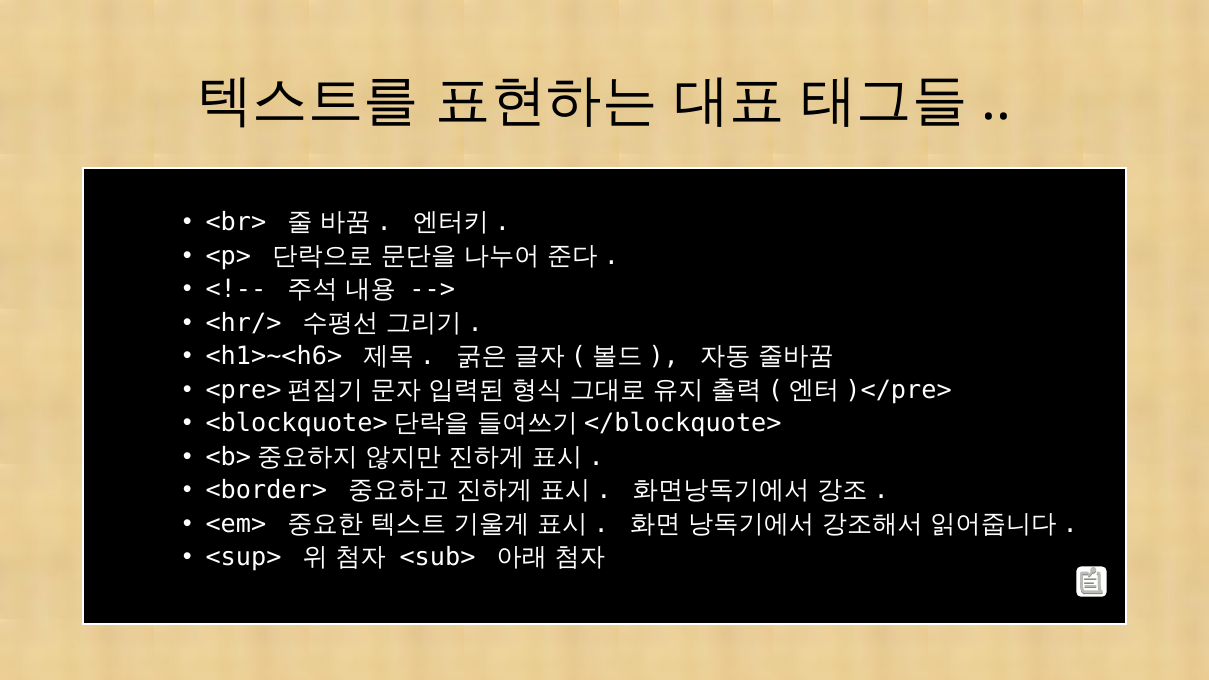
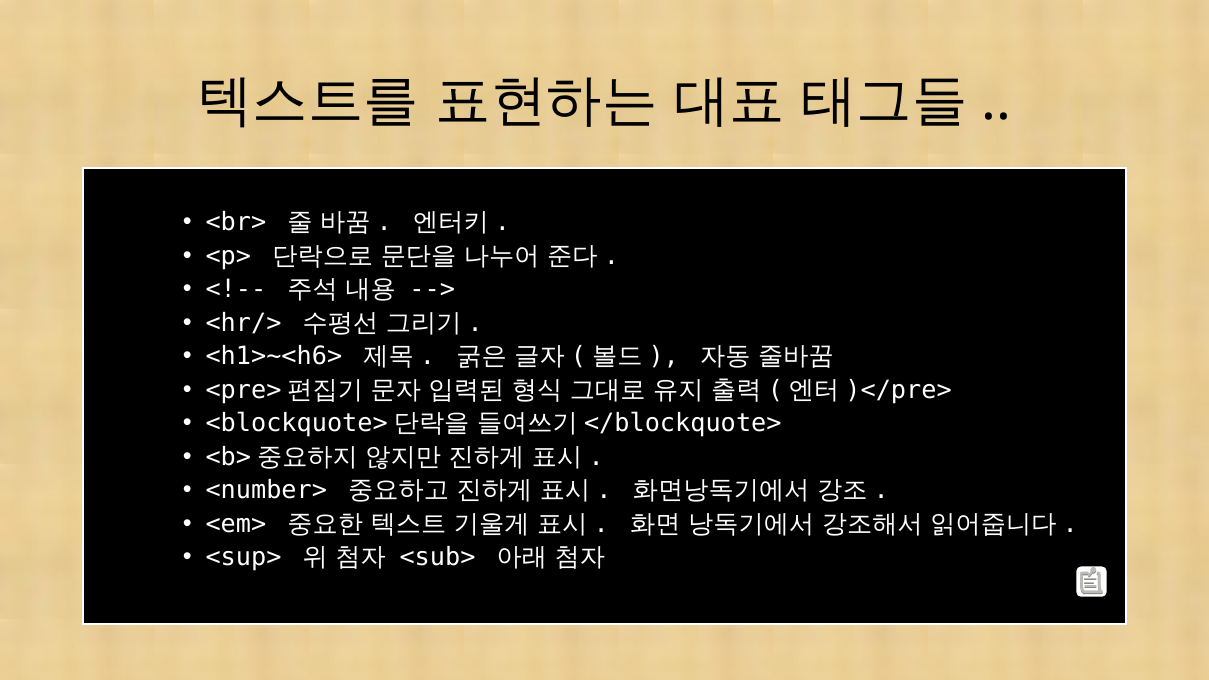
<border>: <border> -> <number>
